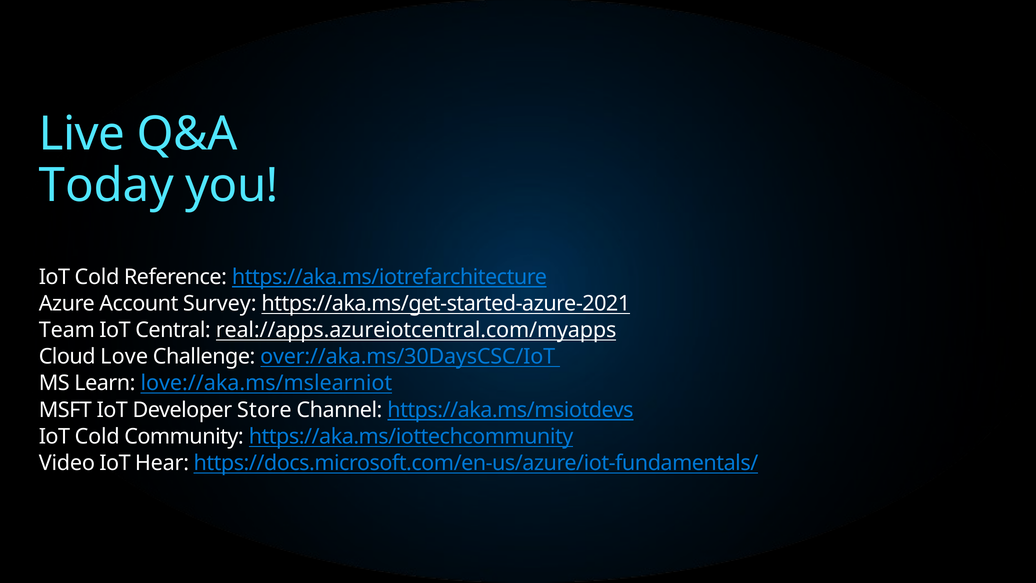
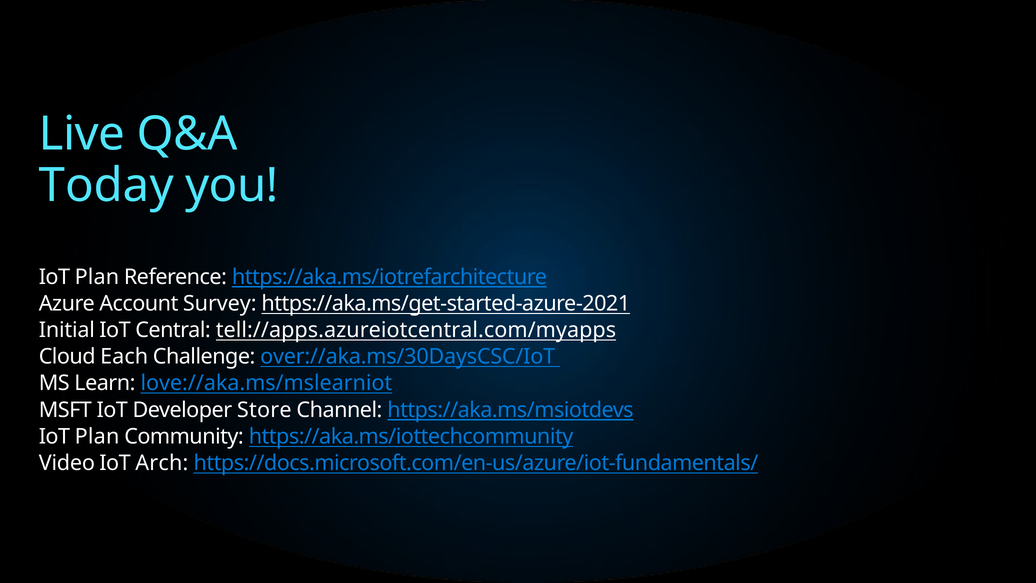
Cold at (97, 277): Cold -> Plan
Team: Team -> Initial
real://apps.azureiotcentral.com/myapps: real://apps.azureiotcentral.com/myapps -> tell://apps.azureiotcentral.com/myapps
Love: Love -> Each
Cold at (97, 436): Cold -> Plan
Hear: Hear -> Arch
